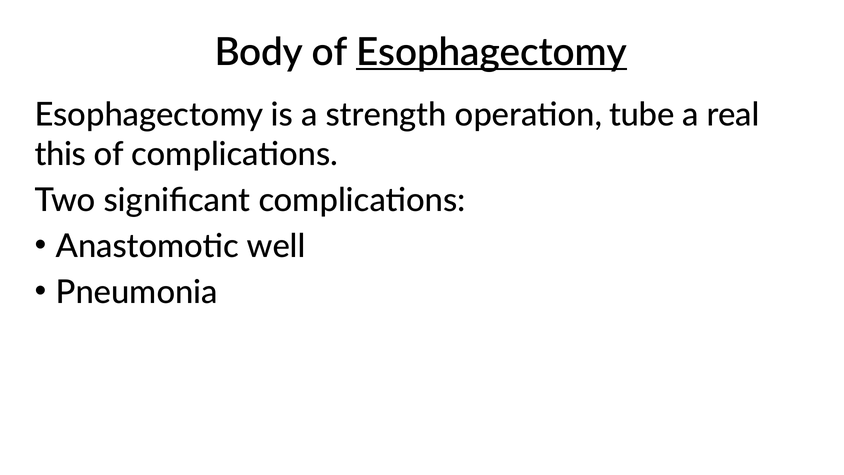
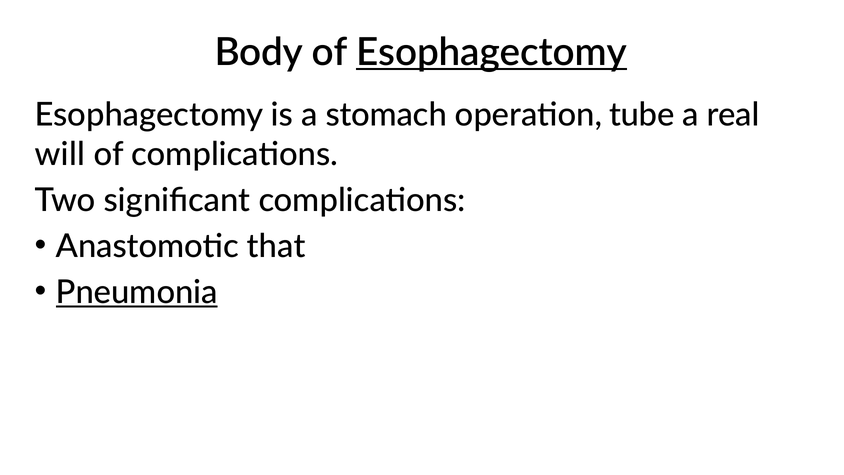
strength: strength -> stomach
this: this -> will
well: well -> that
Pneumonia underline: none -> present
